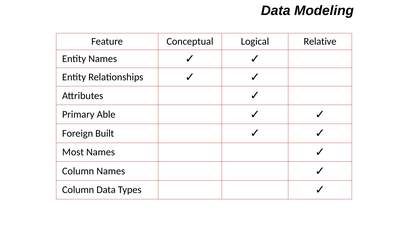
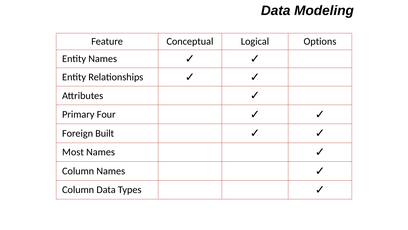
Relative: Relative -> Options
Able: Able -> Four
